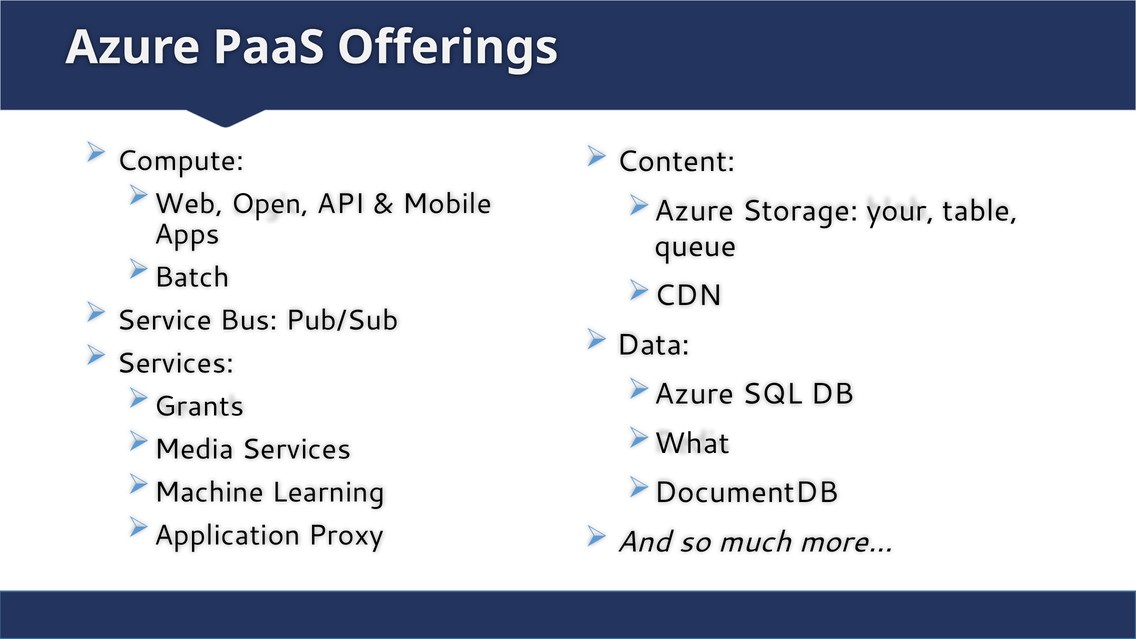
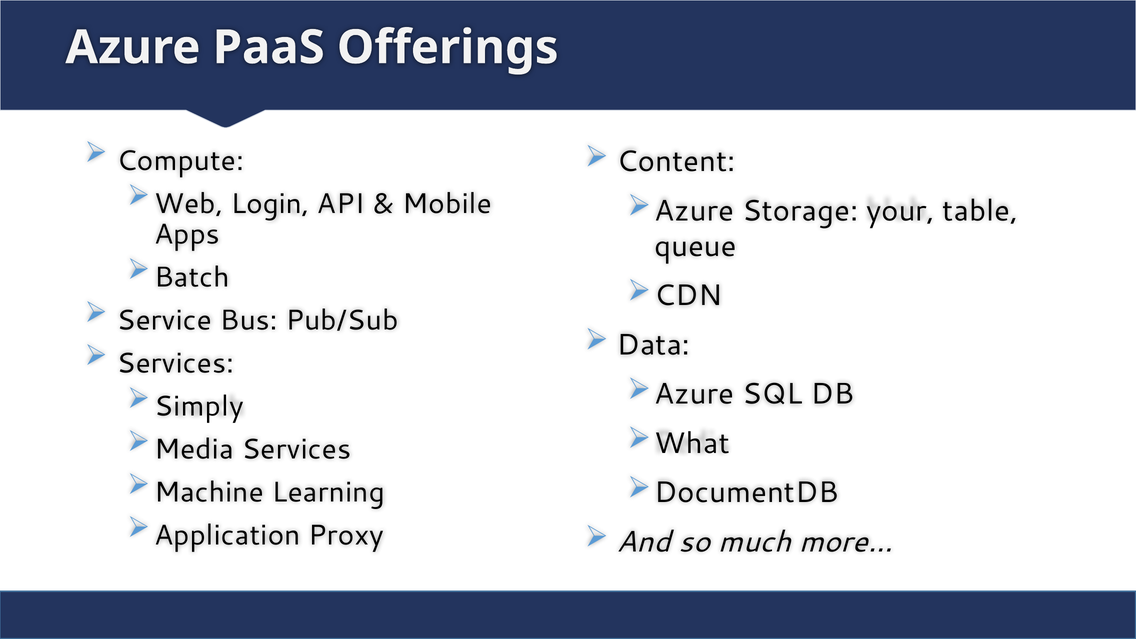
Open: Open -> Login
Grants: Grants -> Simply
